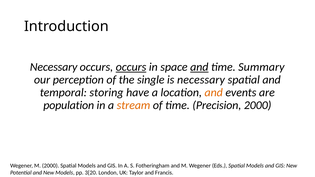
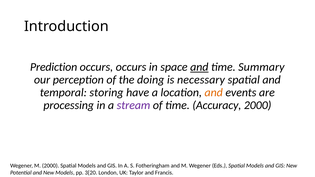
Necessary at (54, 67): Necessary -> Prediction
occurs at (131, 67) underline: present -> none
single: single -> doing
population: population -> processing
stream colour: orange -> purple
Precision: Precision -> Accuracy
